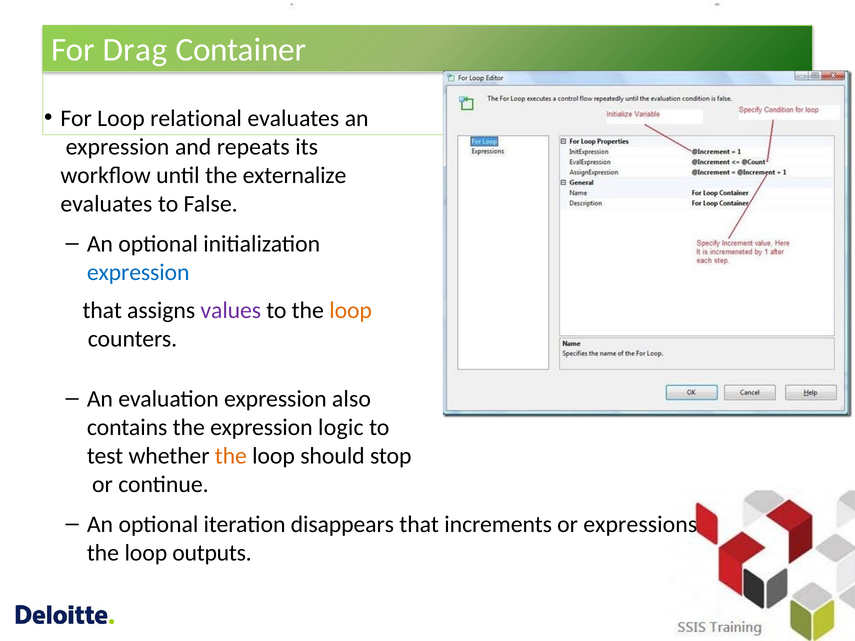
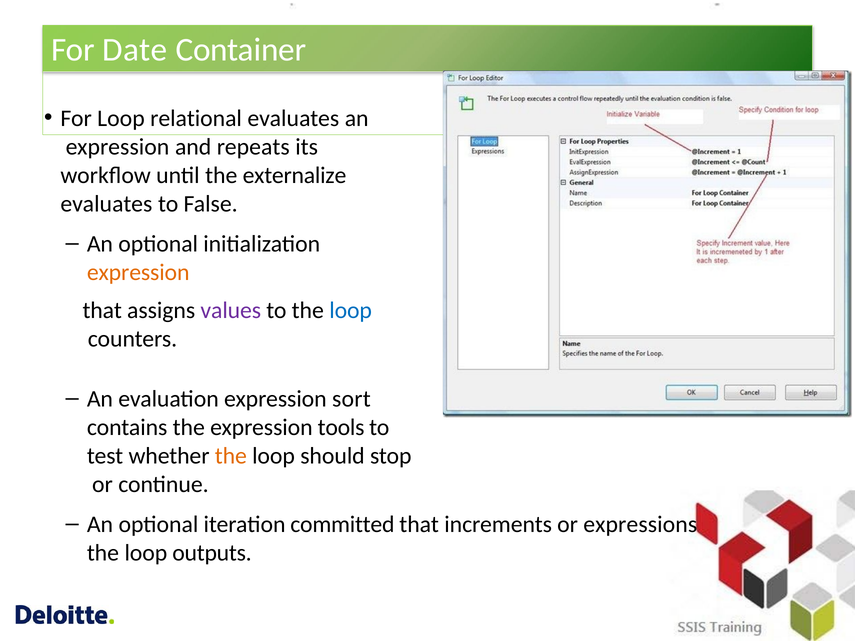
Drag: Drag -> Date
expression at (138, 272) colour: blue -> orange
loop at (351, 311) colour: orange -> blue
also: also -> sort
logic: logic -> tools
disappears: disappears -> committed
